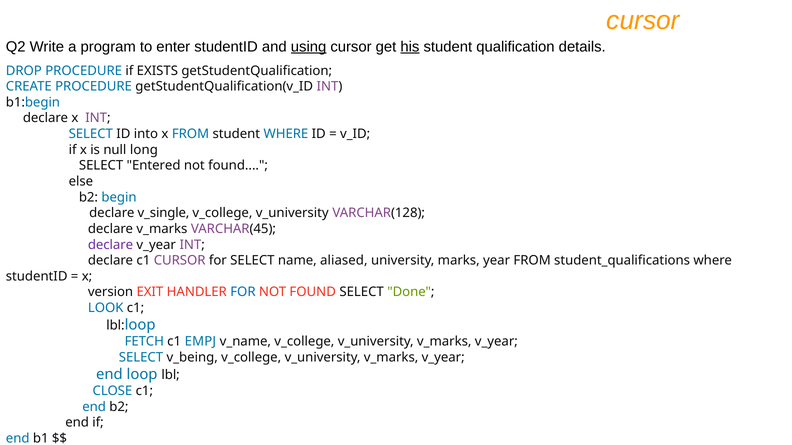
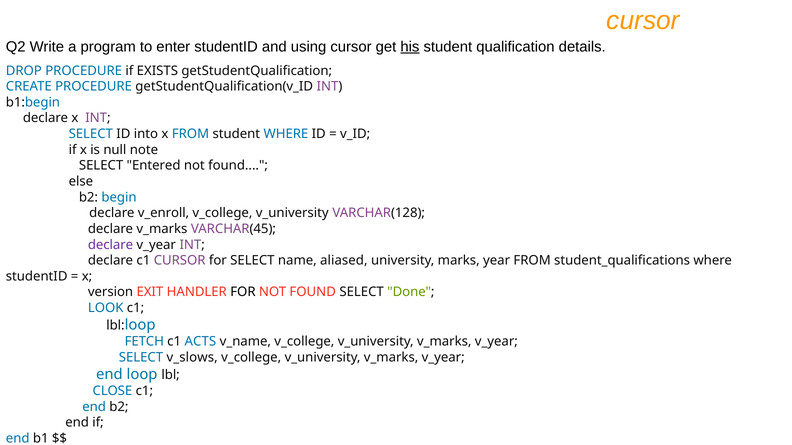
using underline: present -> none
long: long -> note
v_single: v_single -> v_enroll
FOR at (243, 292) colour: blue -> black
EMPJ: EMPJ -> ACTS
v_being: v_being -> v_slows
